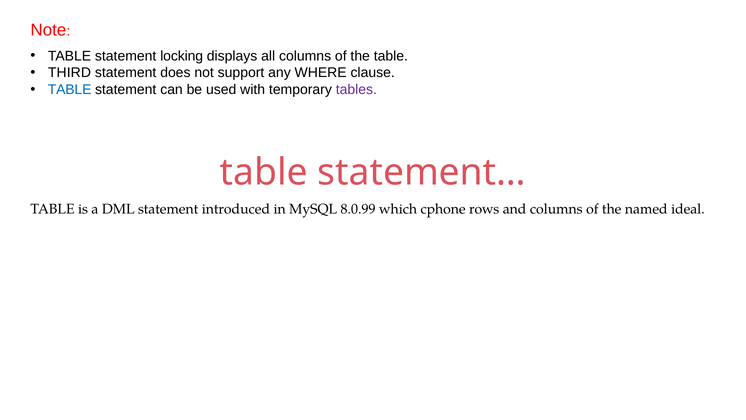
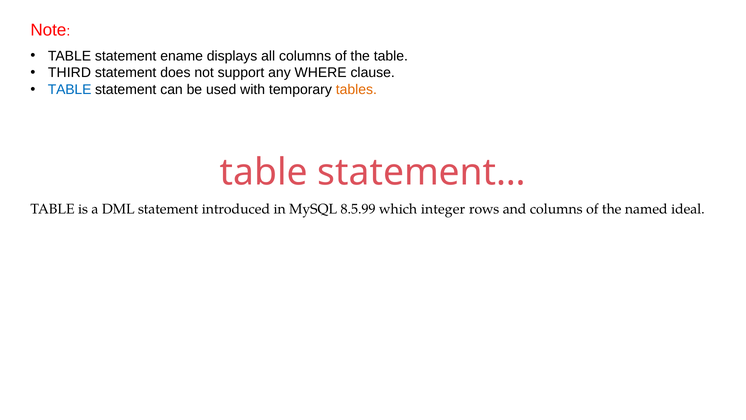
locking: locking -> ename
tables colour: purple -> orange
8.0.99: 8.0.99 -> 8.5.99
cphone: cphone -> integer
